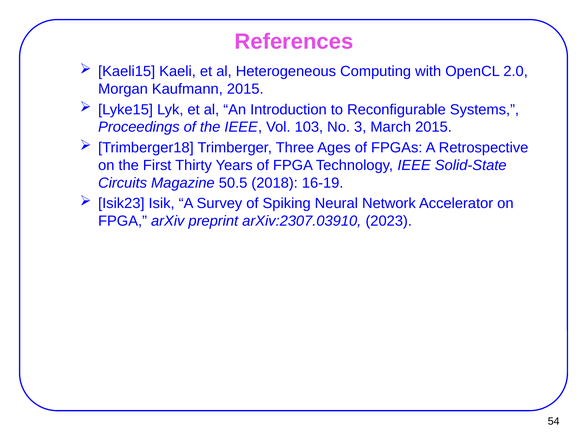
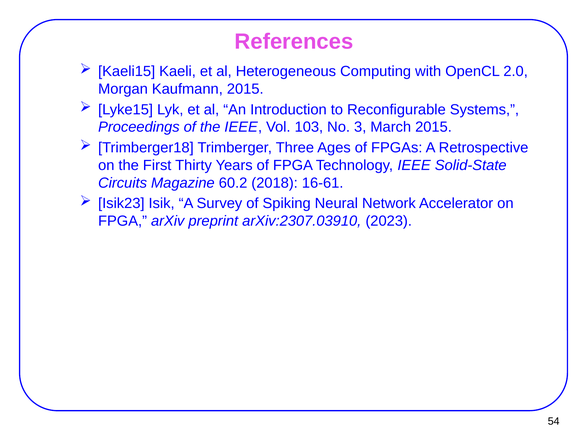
50.5: 50.5 -> 60.2
16-19: 16-19 -> 16-61
